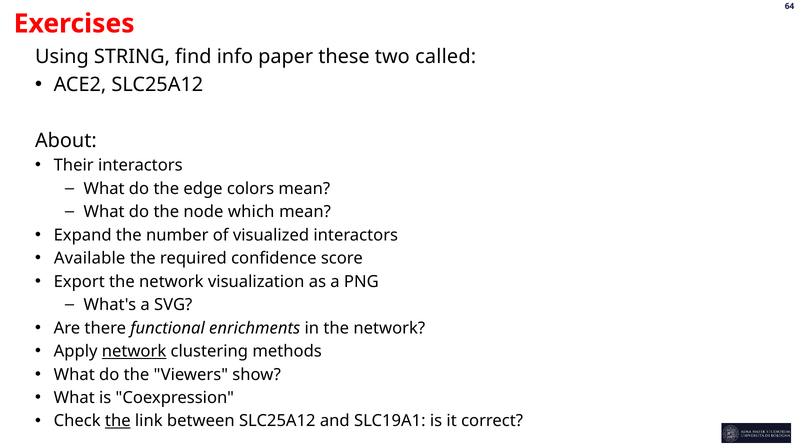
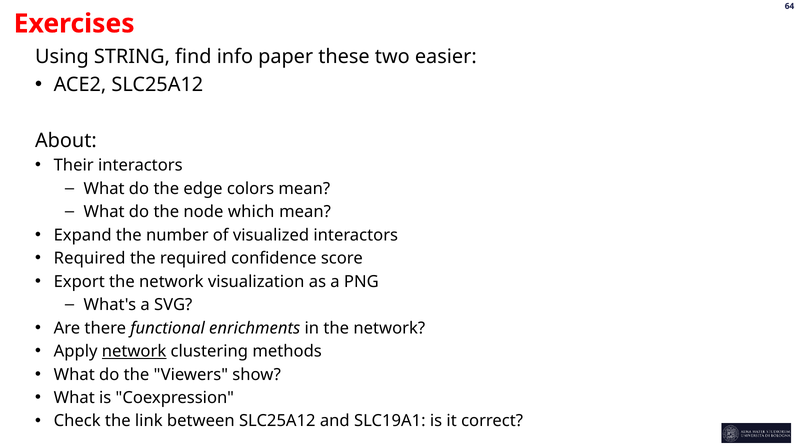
called: called -> easier
Available at (90, 258): Available -> Required
the at (118, 421) underline: present -> none
